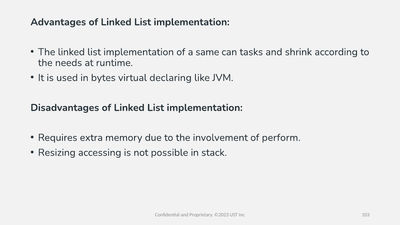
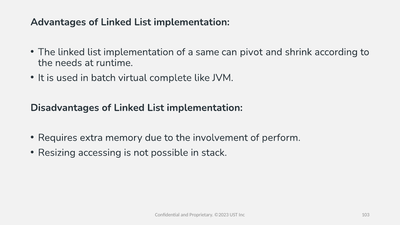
tasks: tasks -> pivot
bytes: bytes -> batch
declaring: declaring -> complete
